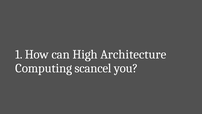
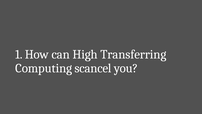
Architecture: Architecture -> Transferring
